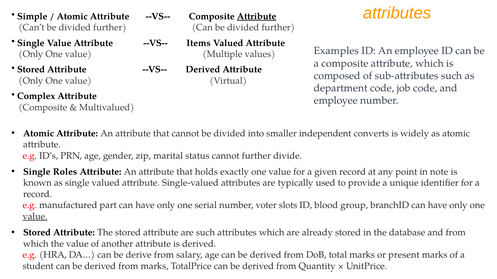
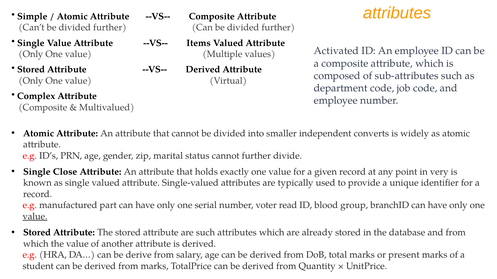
Attribute at (257, 16) underline: present -> none
Examples: Examples -> Activated
Roles: Roles -> Close
note: note -> very
slots: slots -> read
